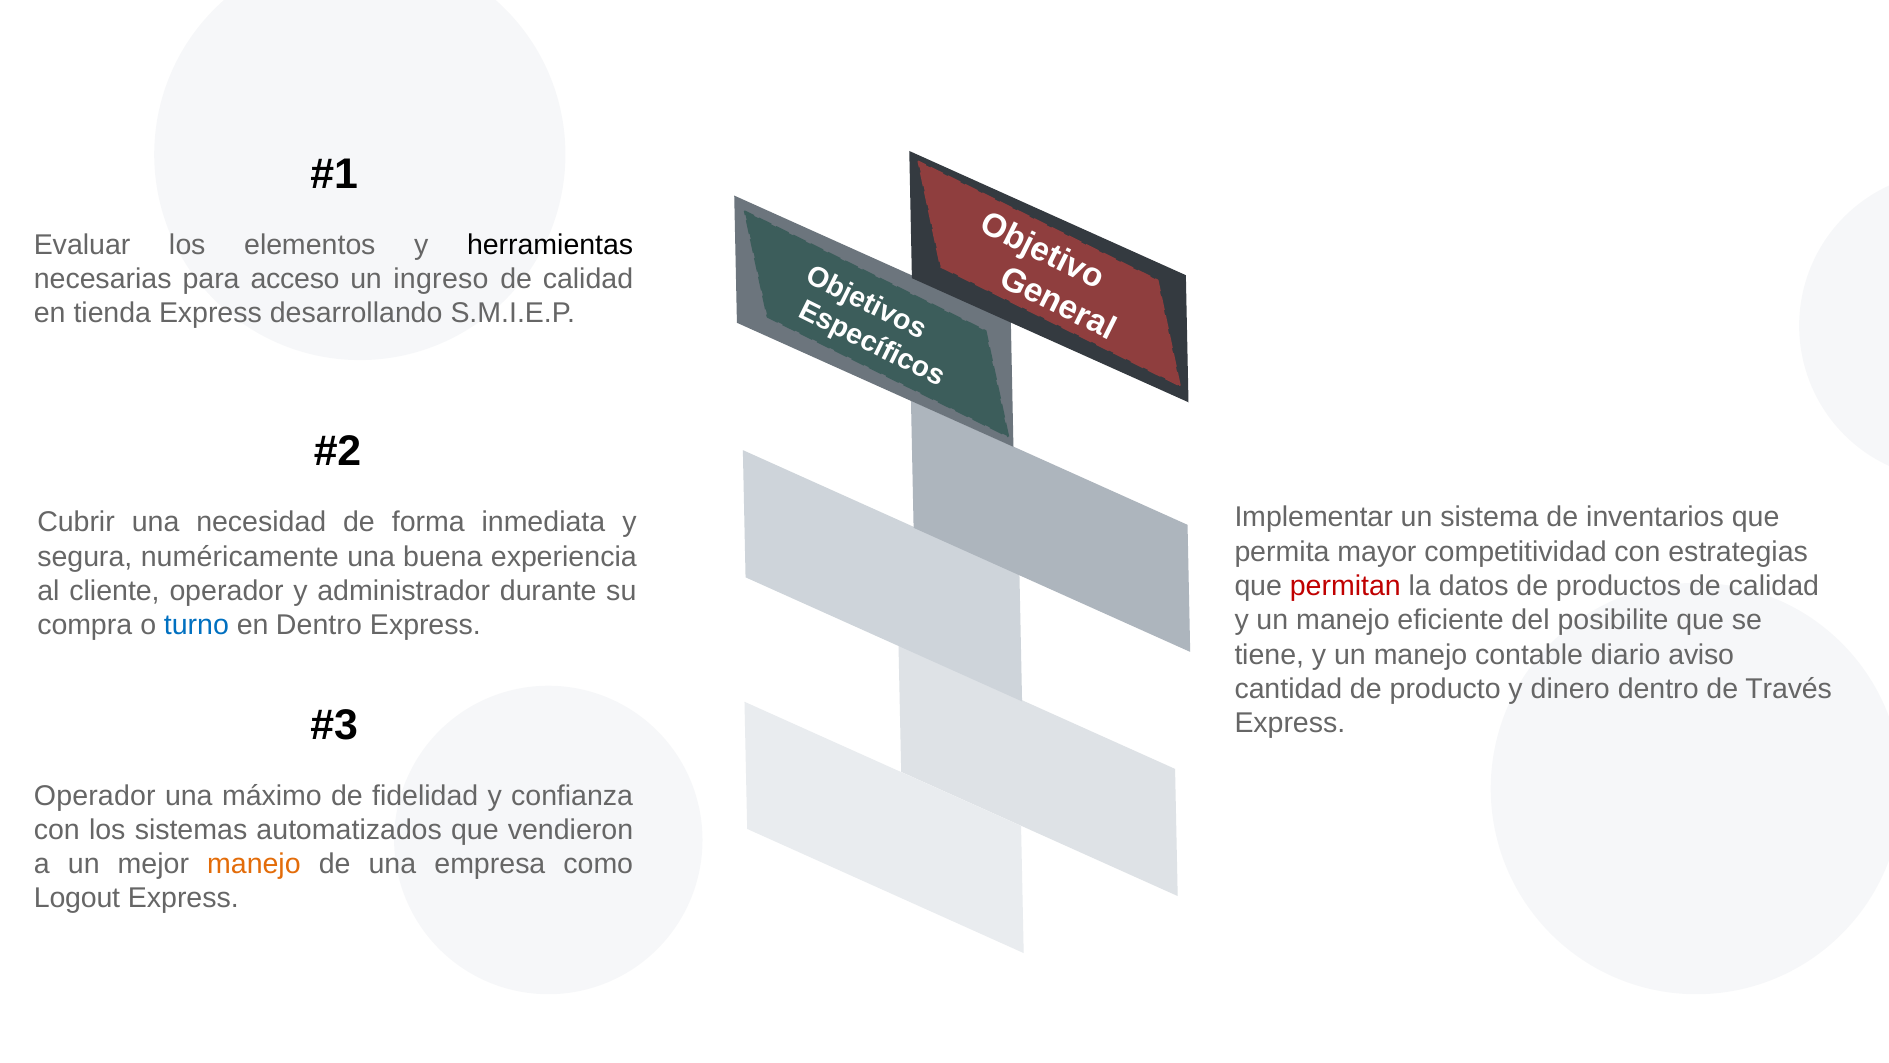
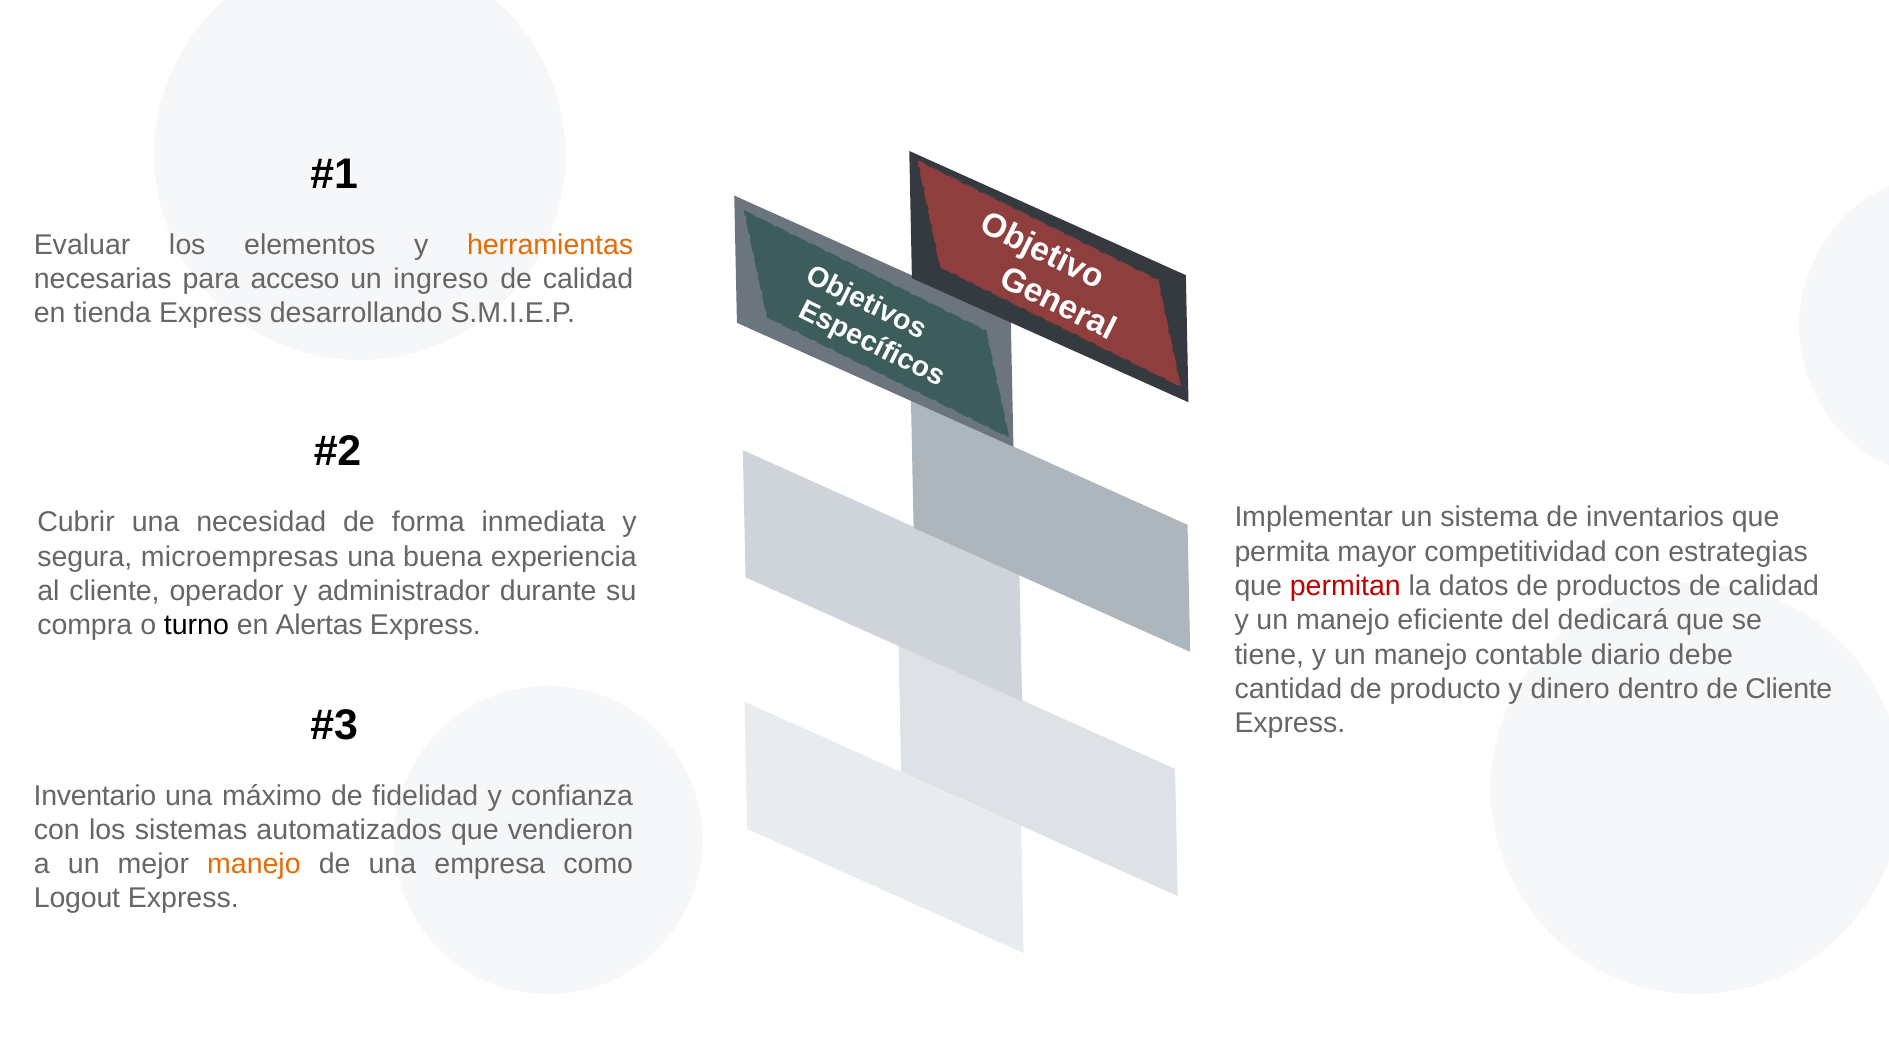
herramientas colour: black -> orange
numéricamente: numéricamente -> microempresas
posibilite: posibilite -> dedicará
turno colour: blue -> black
en Dentro: Dentro -> Alertas
aviso: aviso -> debe
de Través: Través -> Cliente
Operador at (95, 795): Operador -> Inventario
